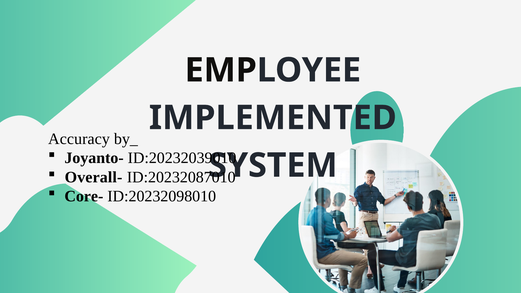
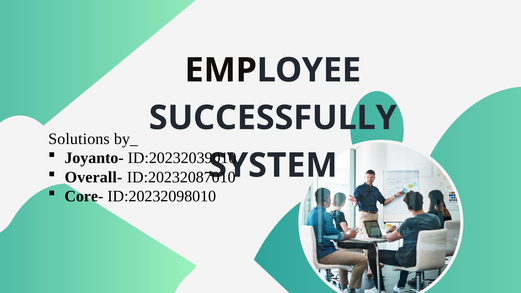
IMPLEMENTED: IMPLEMENTED -> SUCCESSFULLY
Accuracy: Accuracy -> Solutions
